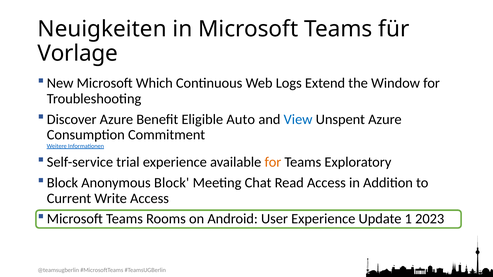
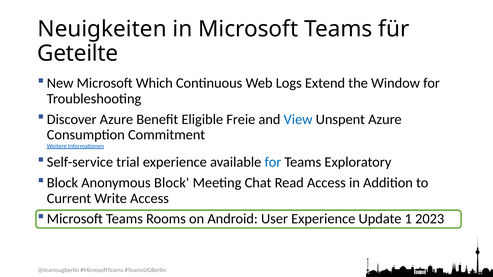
Vorlage: Vorlage -> Geteilte
Auto: Auto -> Freie
for at (273, 162) colour: orange -> blue
